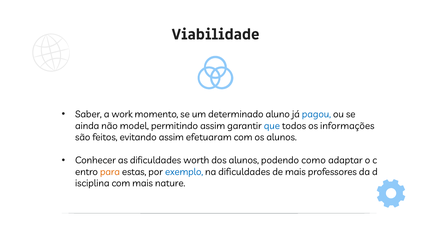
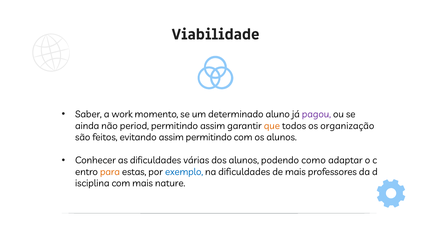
pagou colour: blue -> purple
model: model -> period
que colour: blue -> orange
informações: informações -> organização
assim efetuaram: efetuaram -> permitindo
worth: worth -> várias
